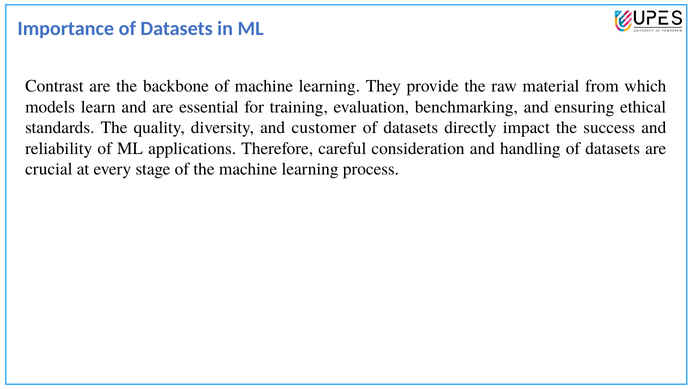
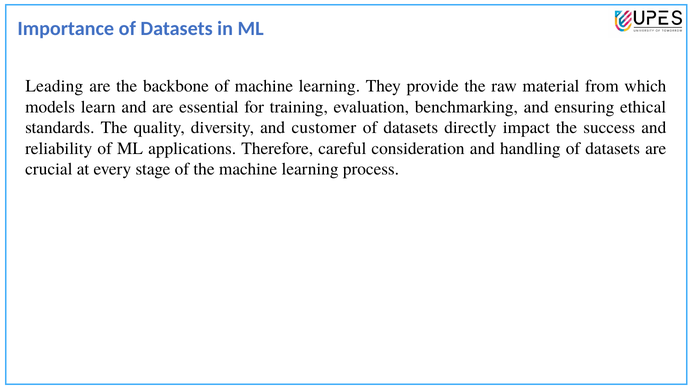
Contrast: Contrast -> Leading
